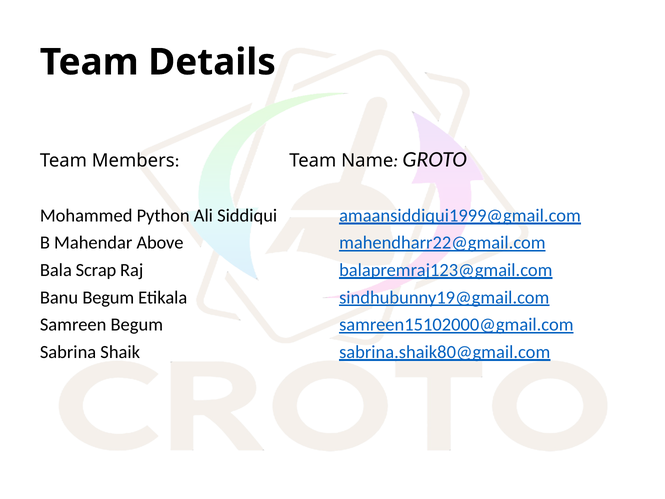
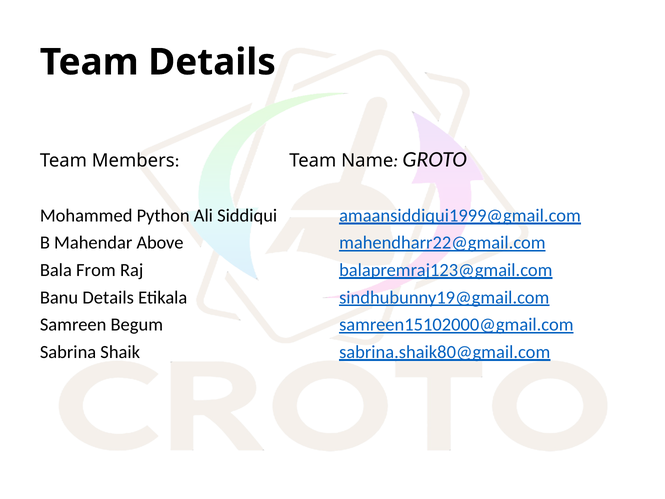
Scrap: Scrap -> From
Banu Begum: Begum -> Details
